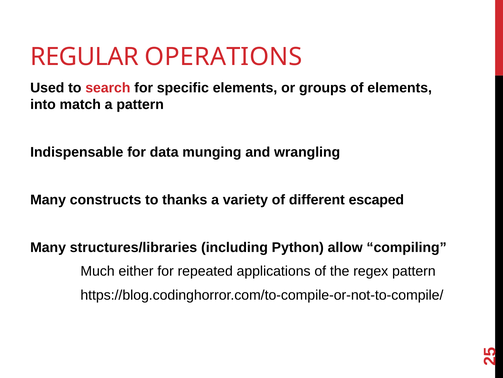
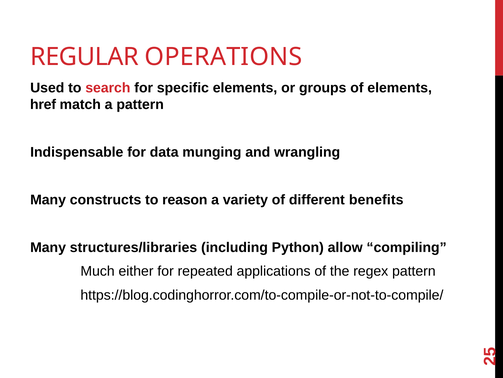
into: into -> href
thanks: thanks -> reason
escaped: escaped -> benefits
